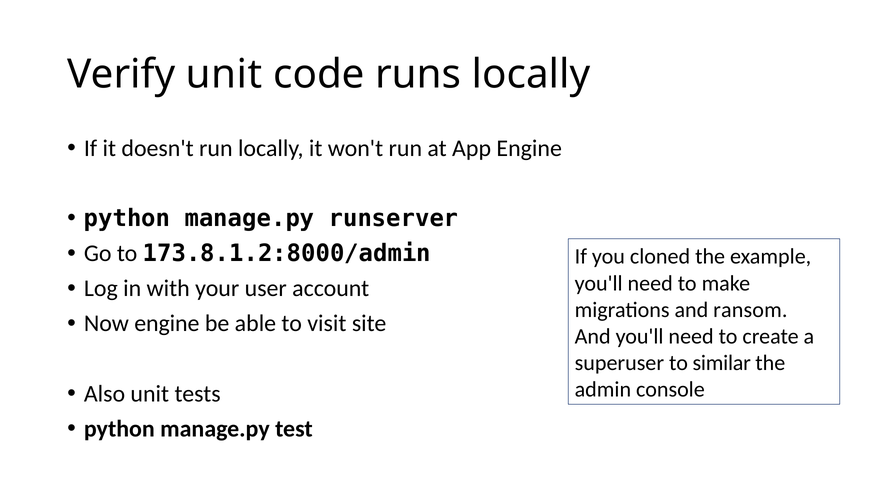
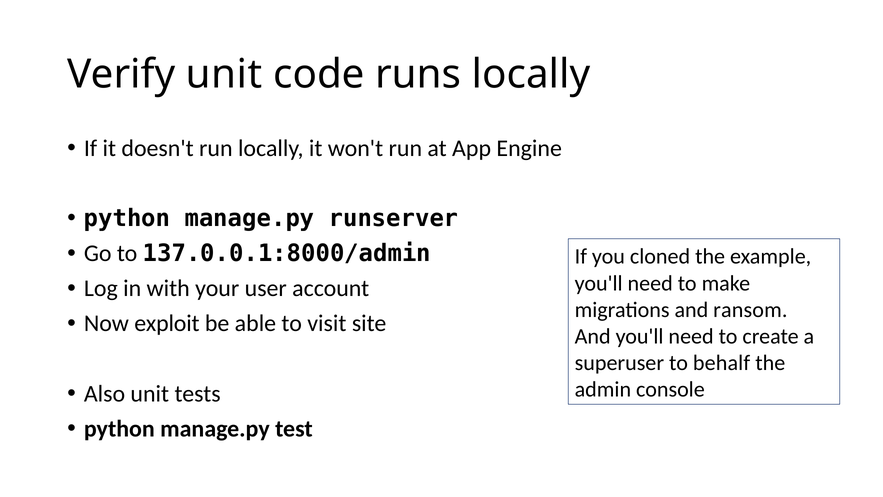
173.8.1.2:8000/admin: 173.8.1.2:8000/admin -> 137.0.0.1:8000/admin
Now engine: engine -> exploit
similar: similar -> behalf
